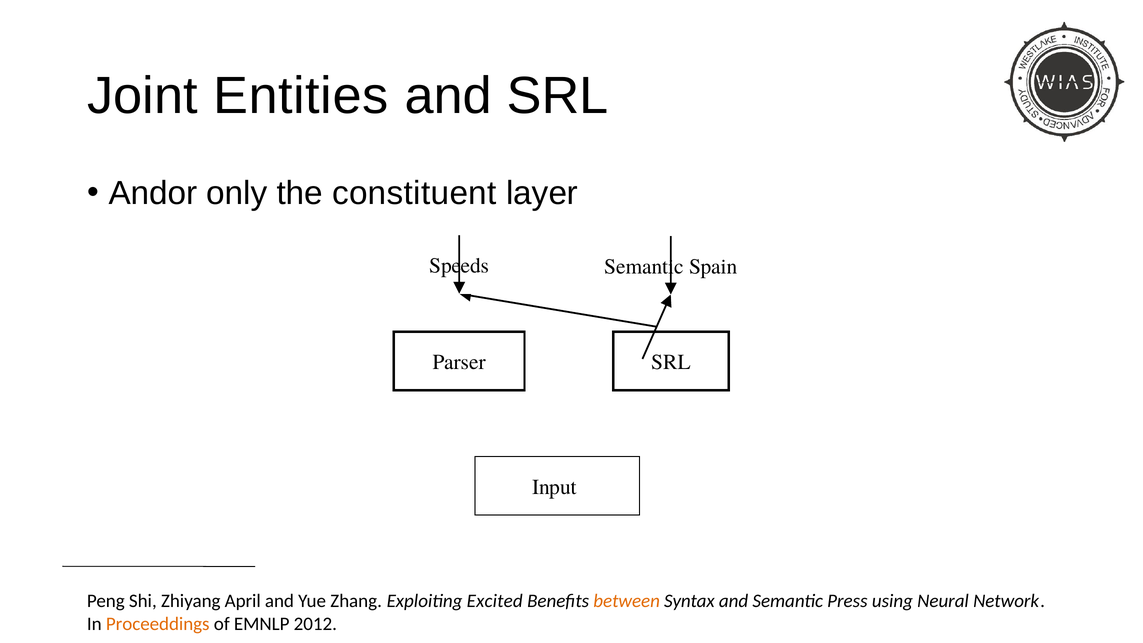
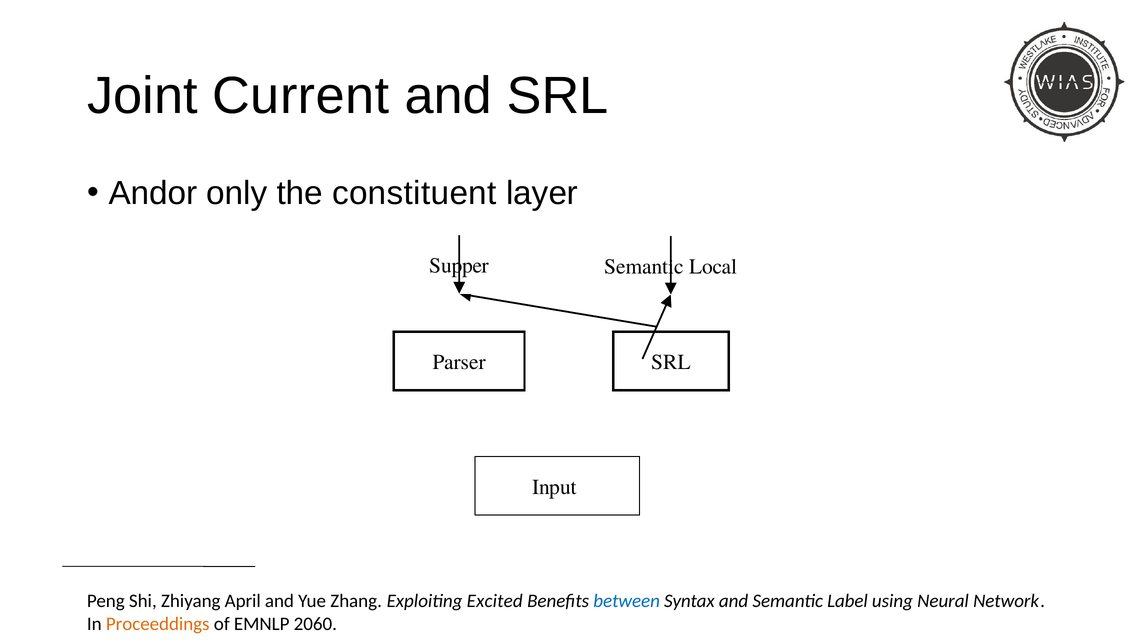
Entities: Entities -> Current
Speeds: Speeds -> Supper
Spain: Spain -> Local
between colour: orange -> blue
Press: Press -> Label
2012: 2012 -> 2060
